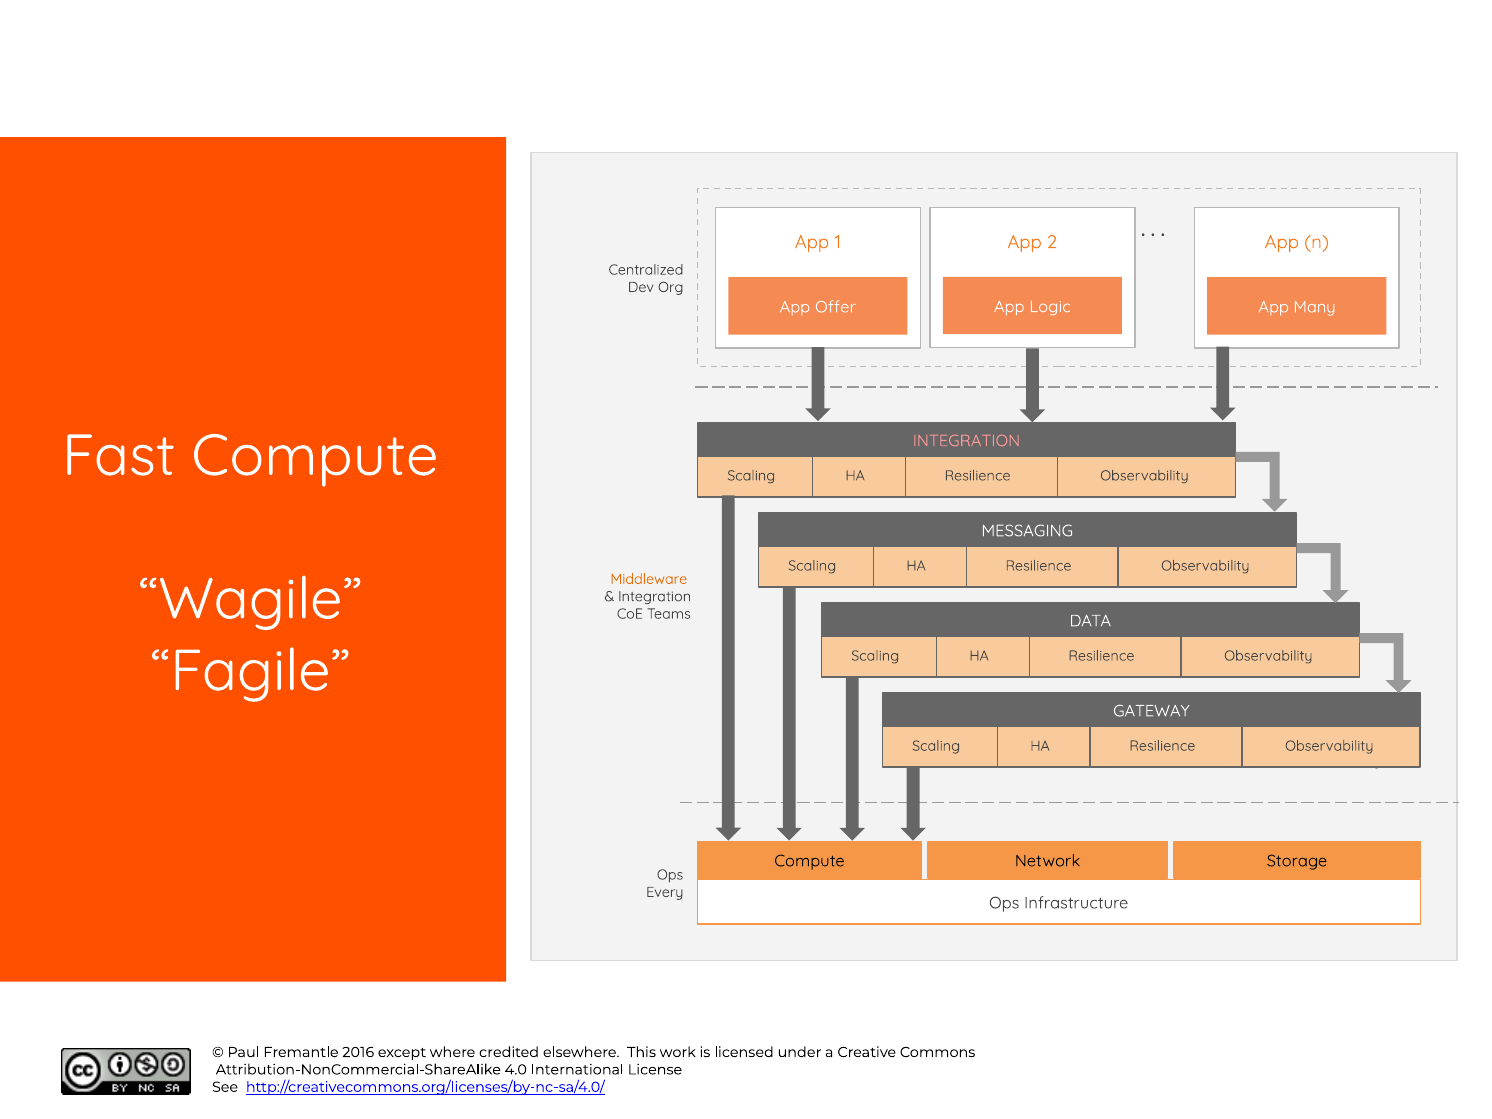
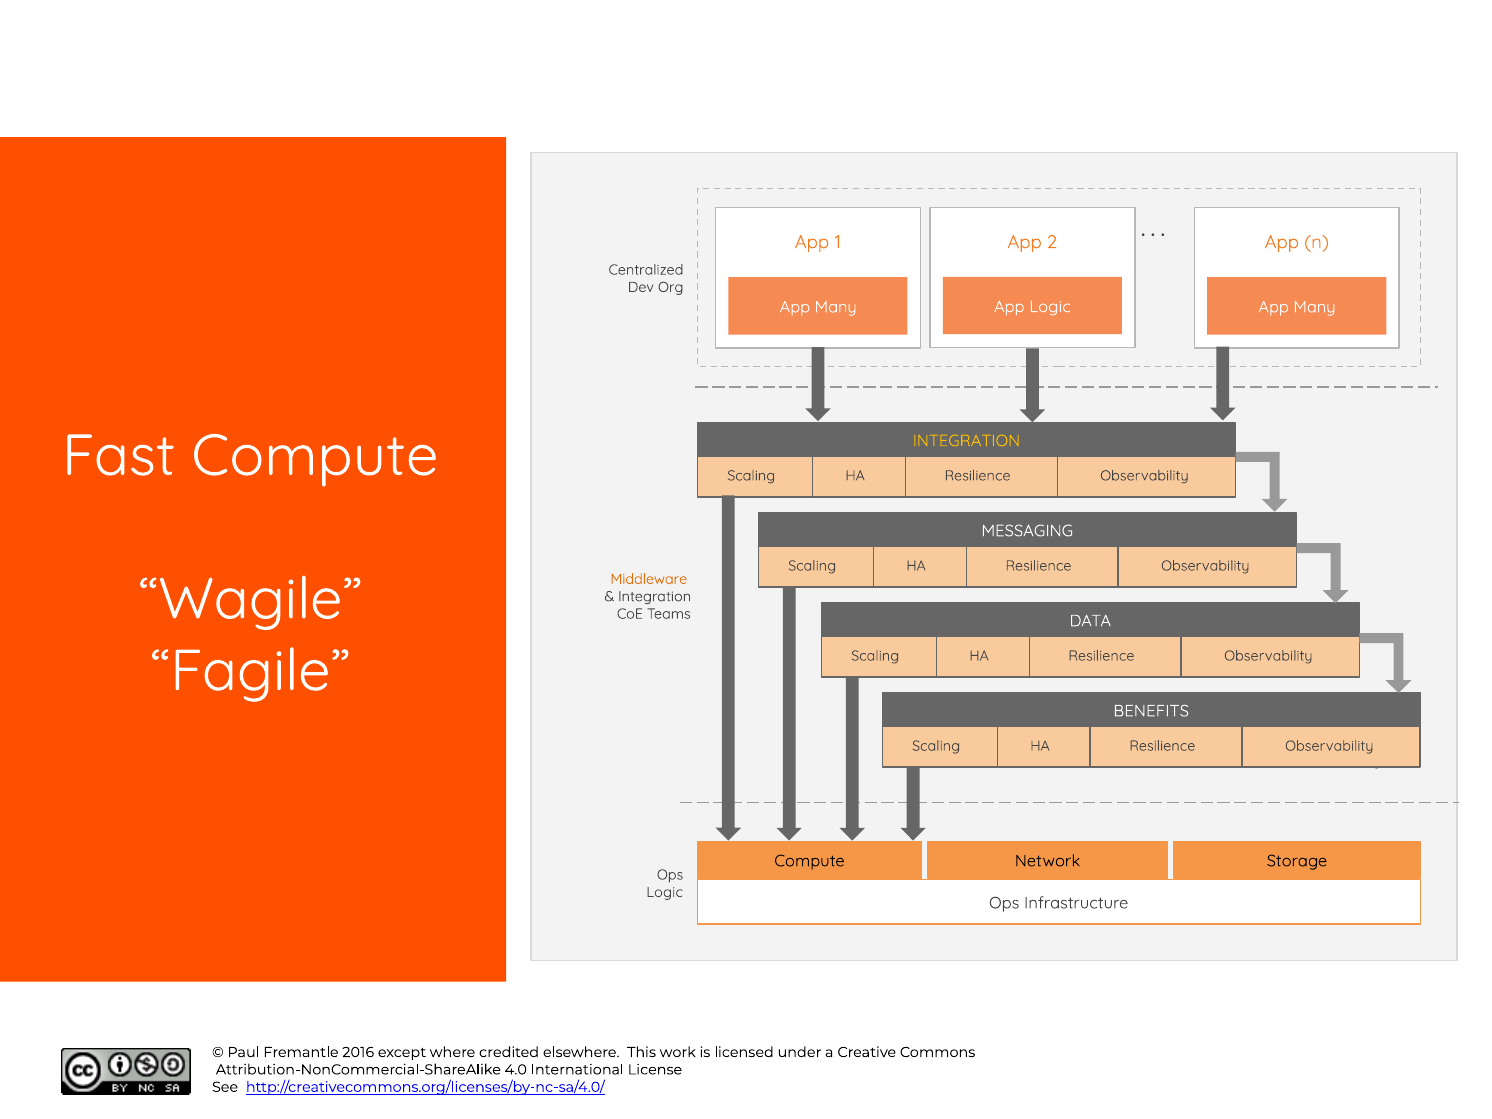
Offer at (836, 307): Offer -> Many
INTEGRATION at (966, 441) colour: pink -> yellow
GATEWAY: GATEWAY -> BENEFITS
Every at (665, 892): Every -> Logic
